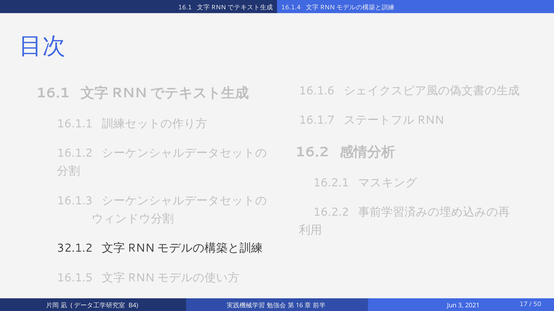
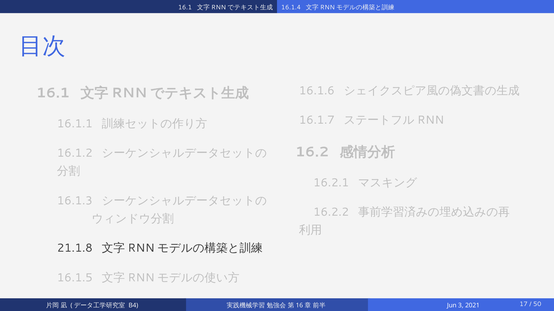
32.1.2: 32.1.2 -> 21.1.8
